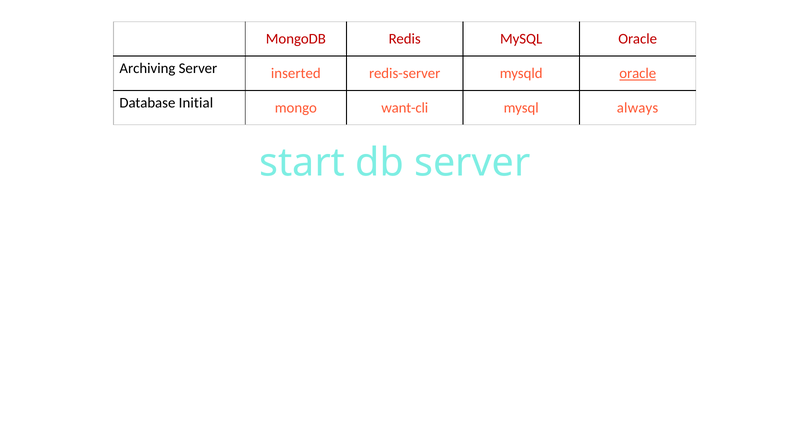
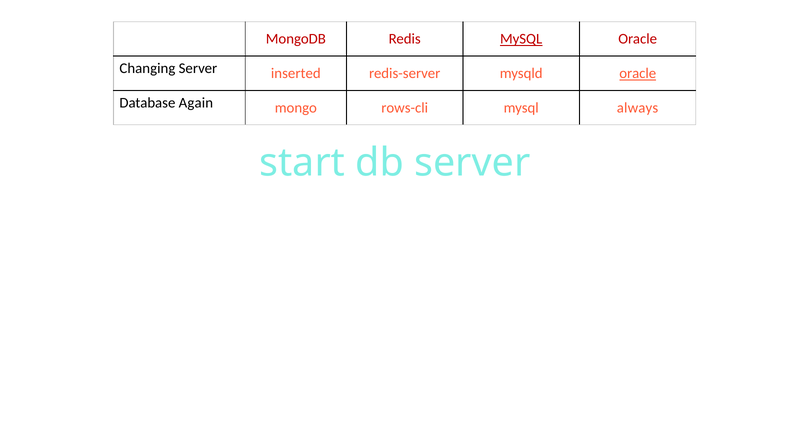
MySQL at (521, 39) underline: none -> present
Archiving: Archiving -> Changing
Initial: Initial -> Again
want-cli: want-cli -> rows-cli
